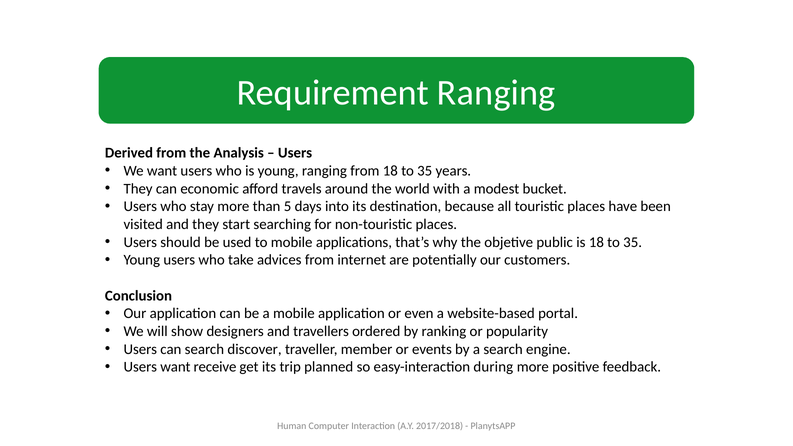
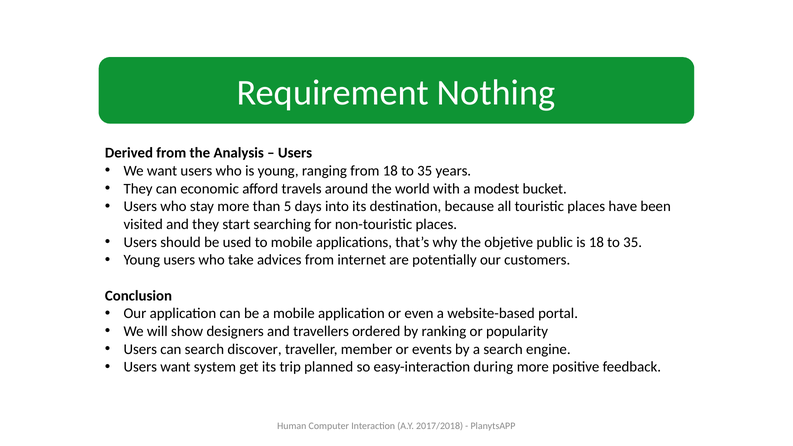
Requirement Ranging: Ranging -> Nothing
receive: receive -> system
